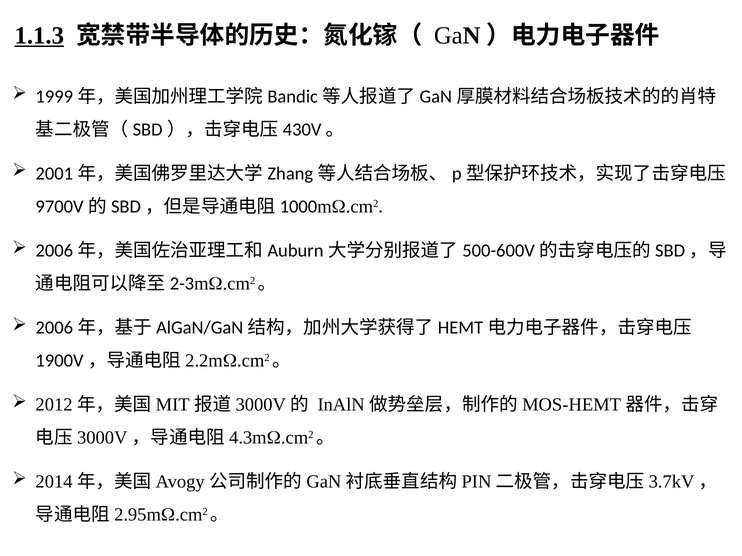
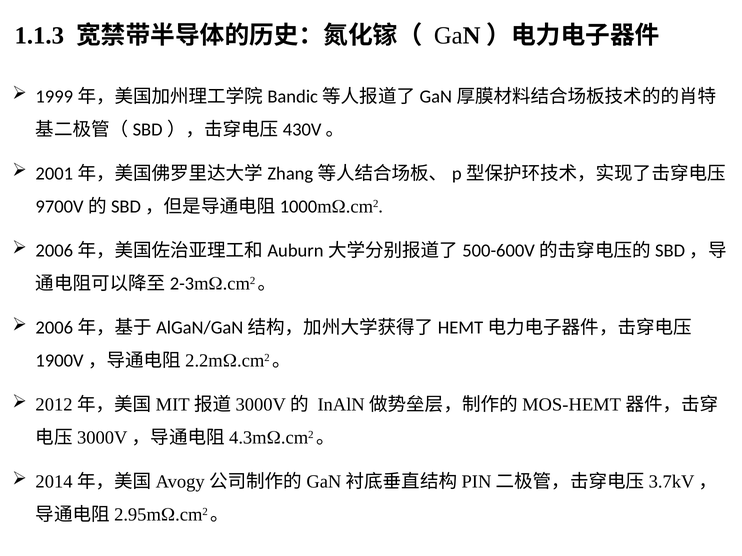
1.1.3 underline: present -> none
